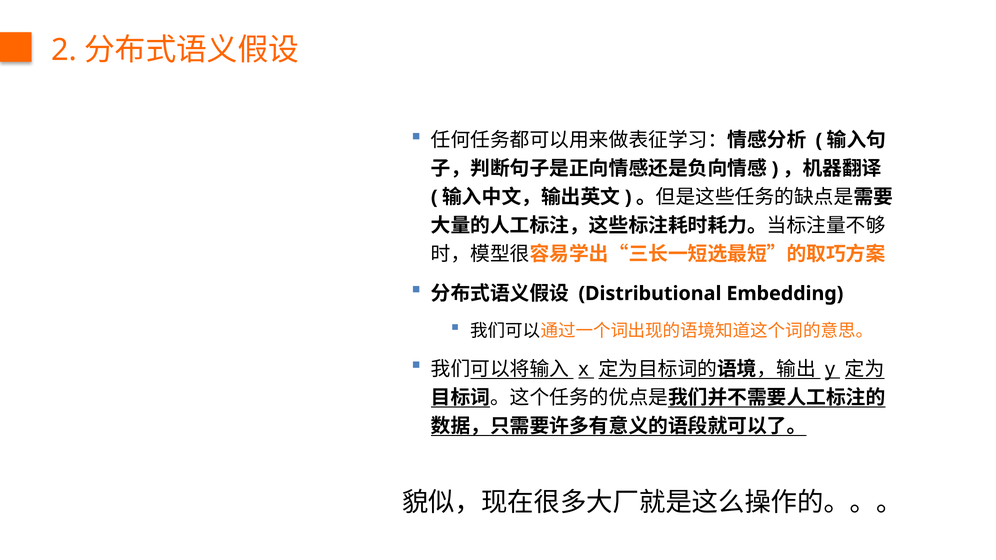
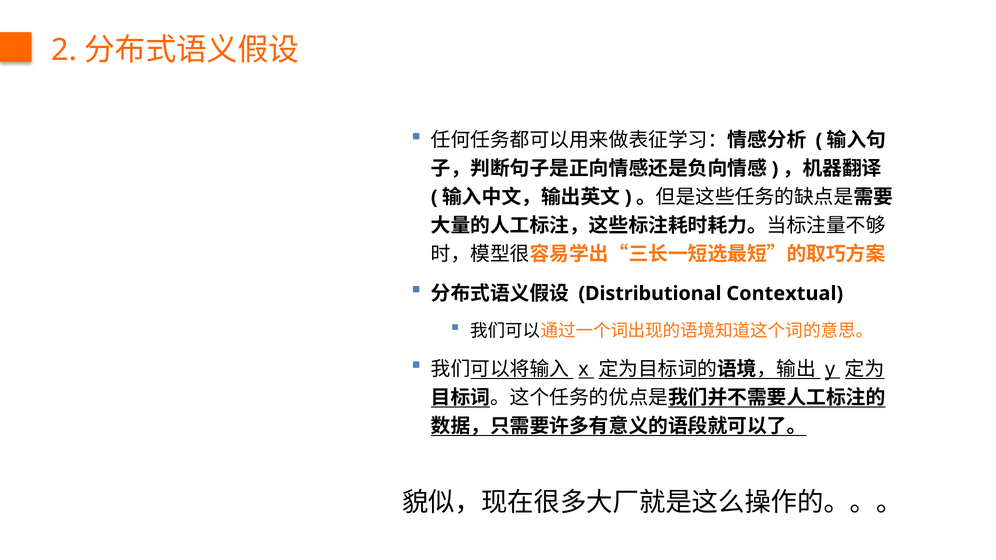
Embedding: Embedding -> Contextual
